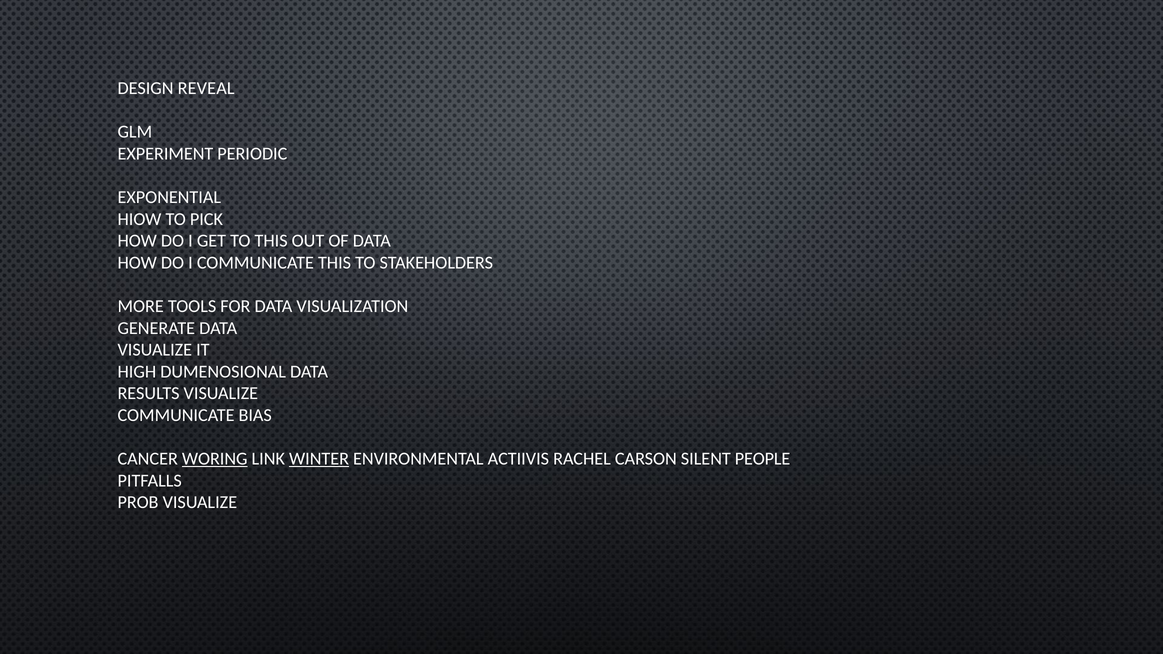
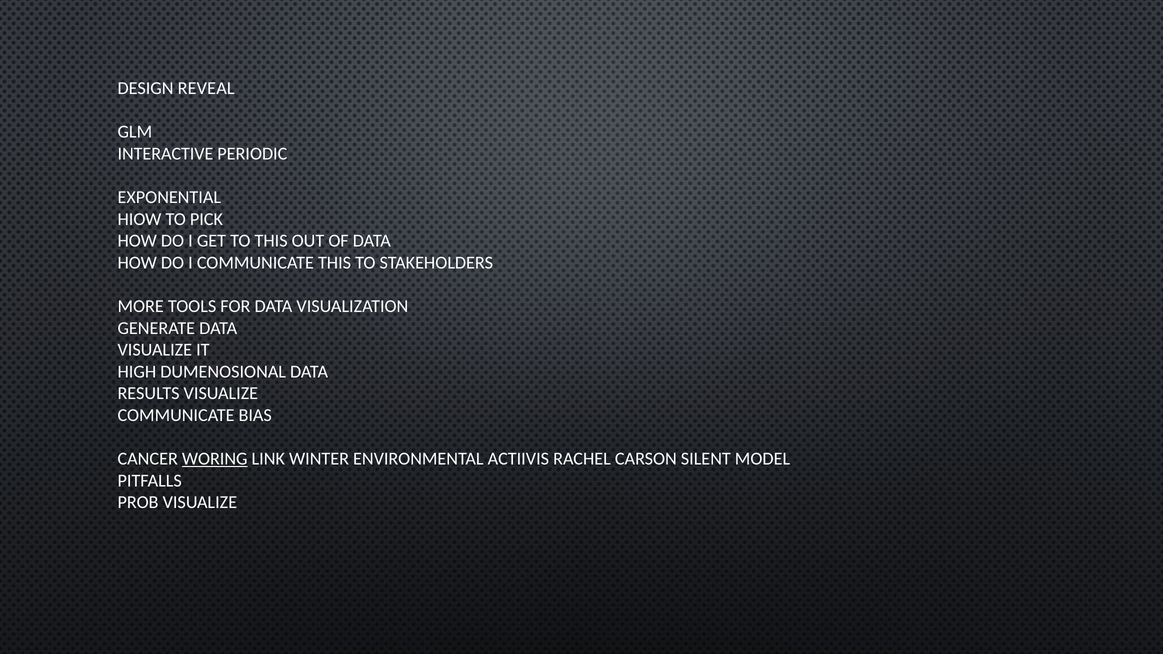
EXPERIMENT: EXPERIMENT -> INTERACTIVE
WINTER underline: present -> none
PEOPLE: PEOPLE -> MODEL
